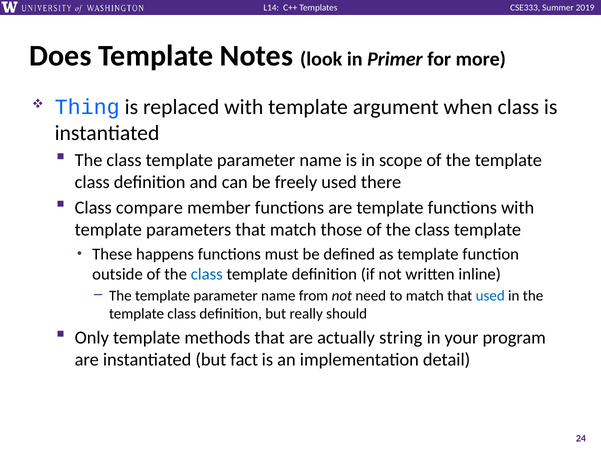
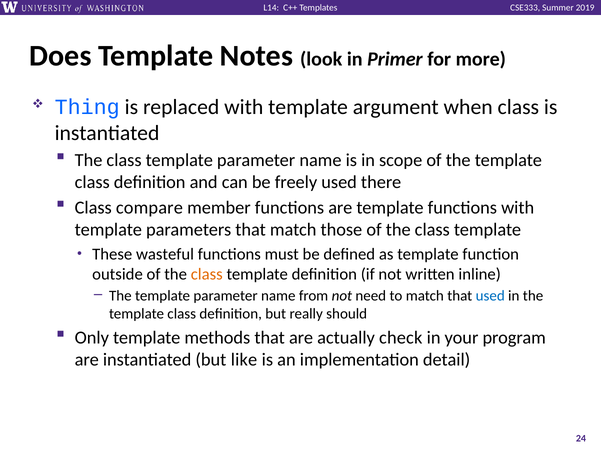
happens: happens -> wasteful
class at (207, 275) colour: blue -> orange
string: string -> check
fact: fact -> like
